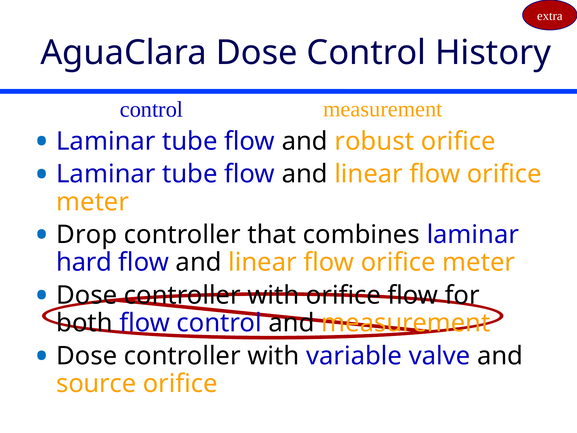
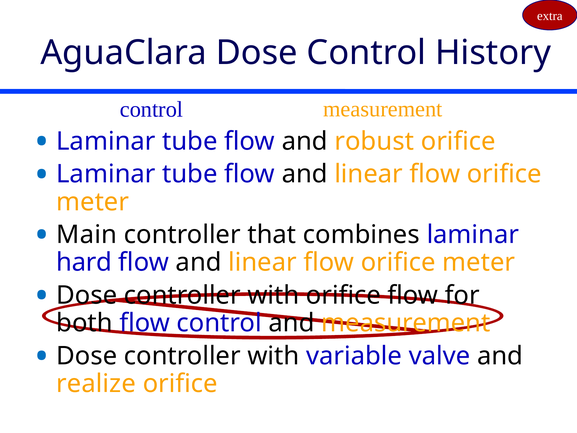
Drop: Drop -> Main
source: source -> realize
